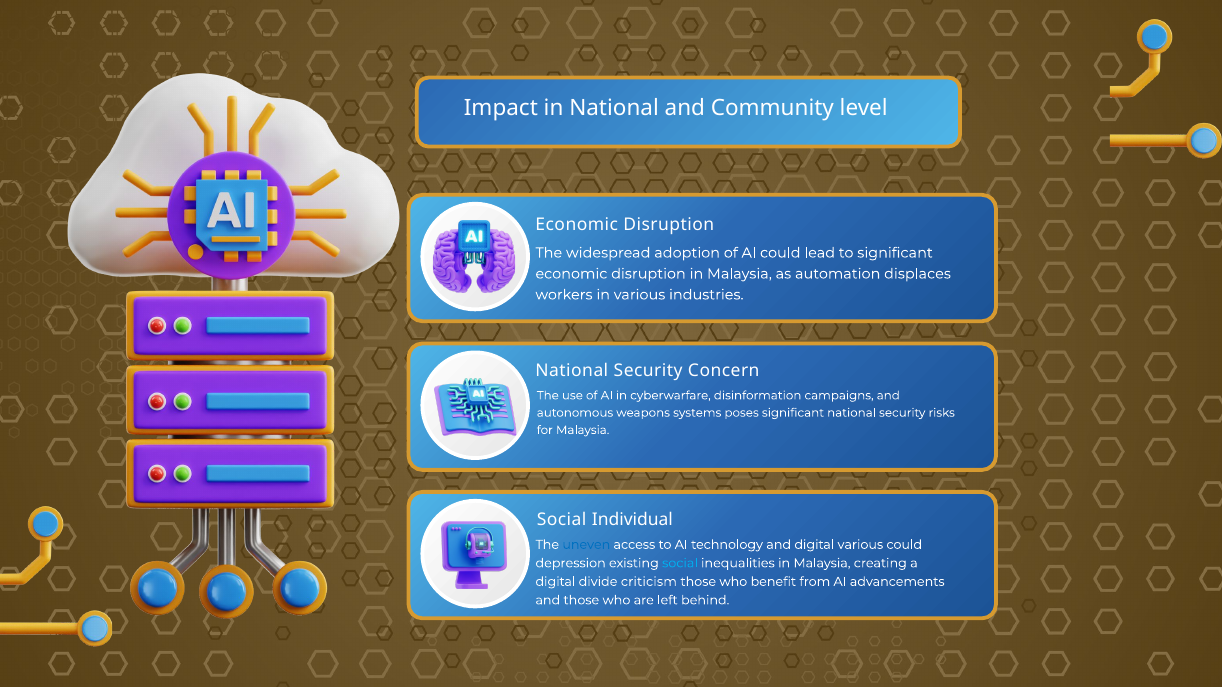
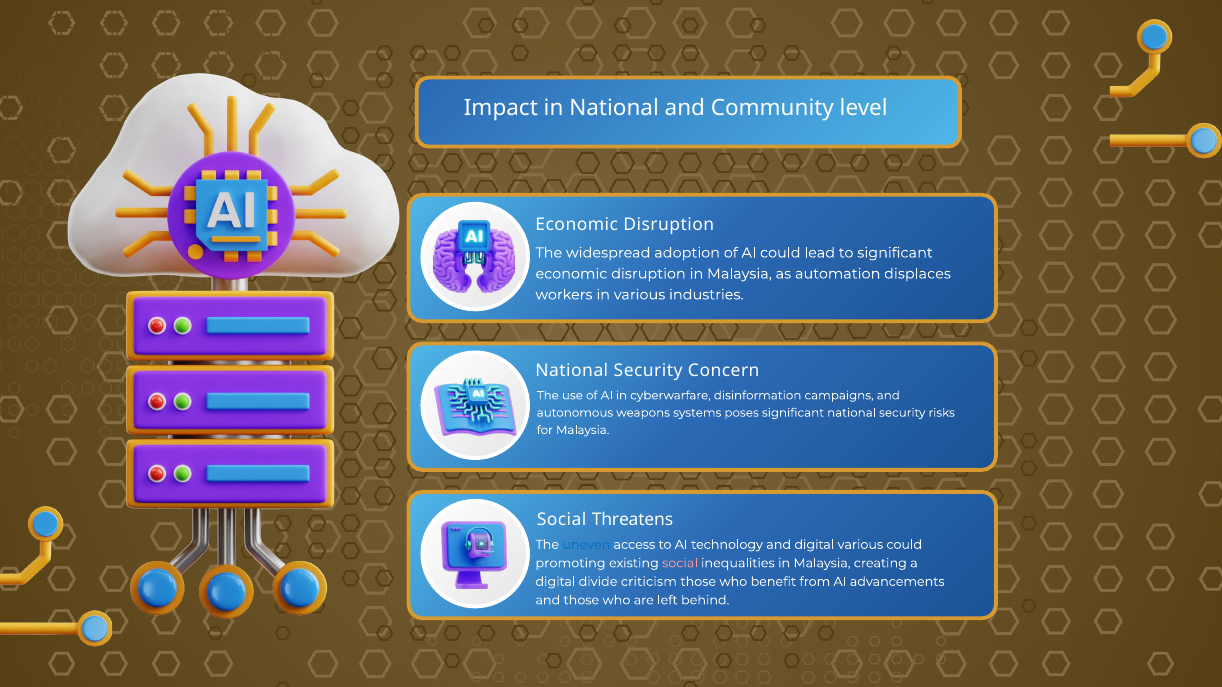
Individual: Individual -> Threatens
depression: depression -> promoting
social at (680, 563) colour: light blue -> pink
